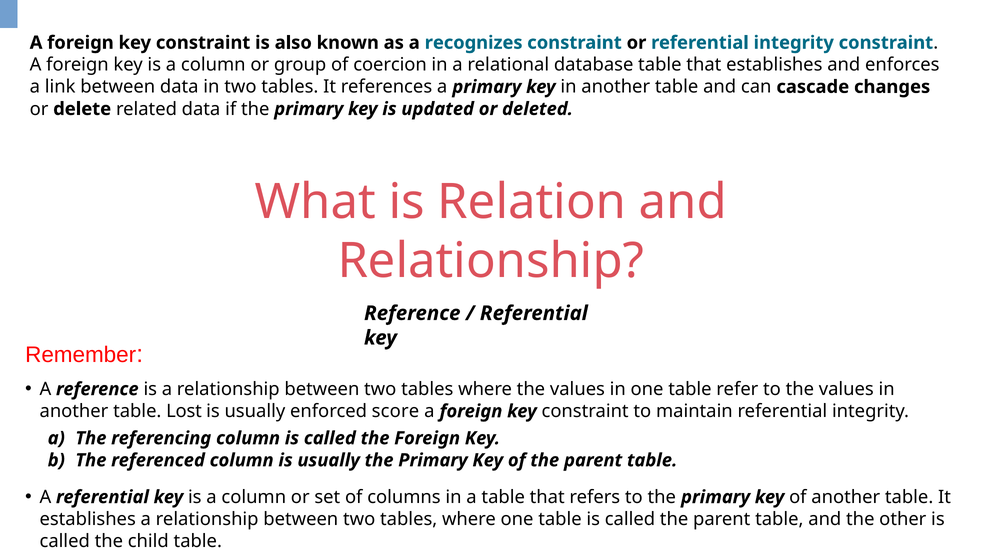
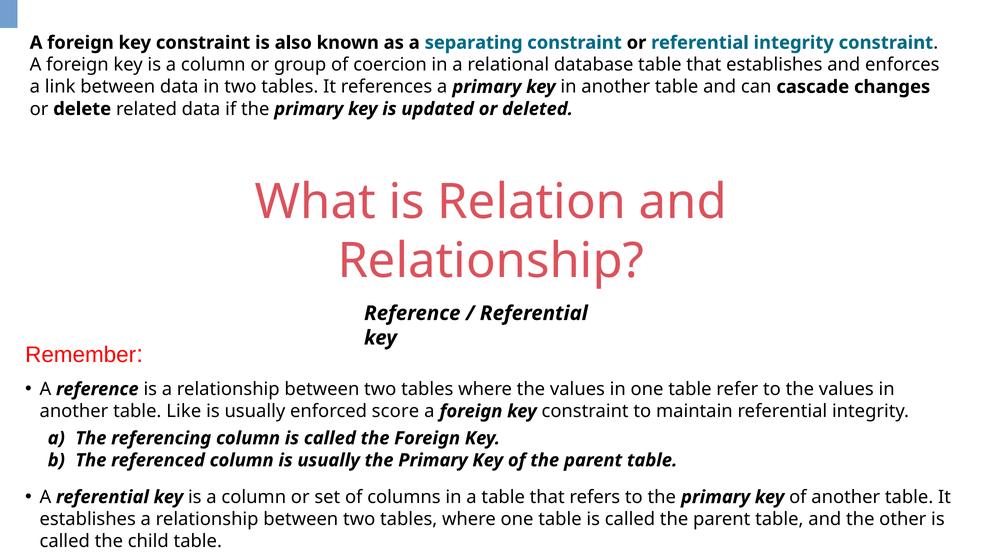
recognizes: recognizes -> separating
Lost: Lost -> Like
